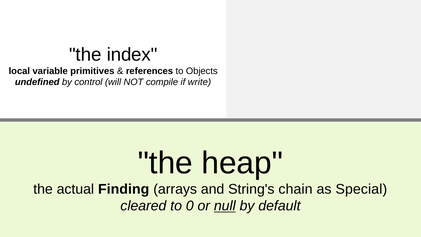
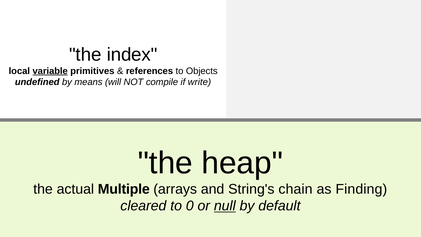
variable underline: none -> present
control: control -> means
Finding: Finding -> Multiple
Special: Special -> Finding
